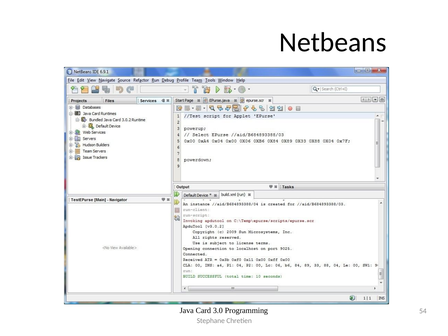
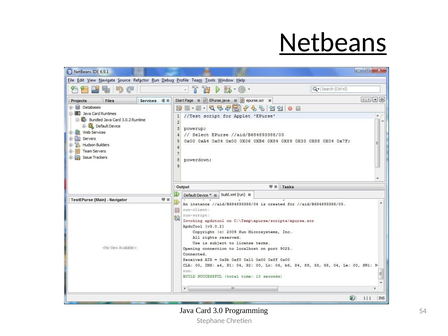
Netbeans underline: none -> present
